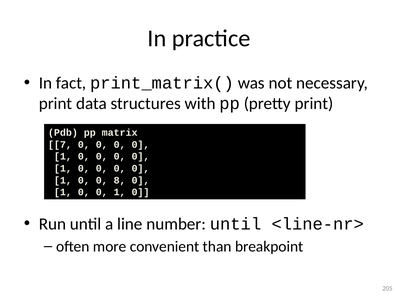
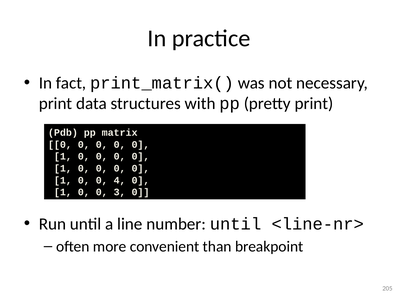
7 at (60, 145): 7 -> 0
8: 8 -> 4
1 0 0 1: 1 -> 3
